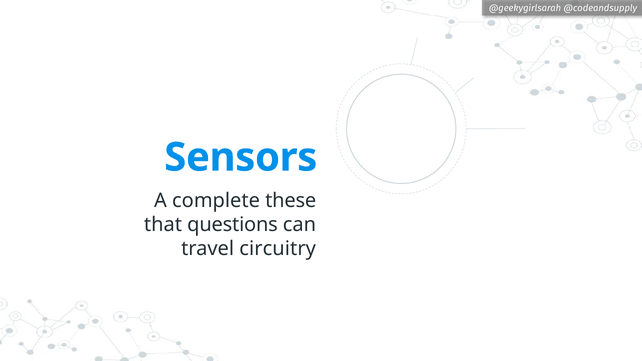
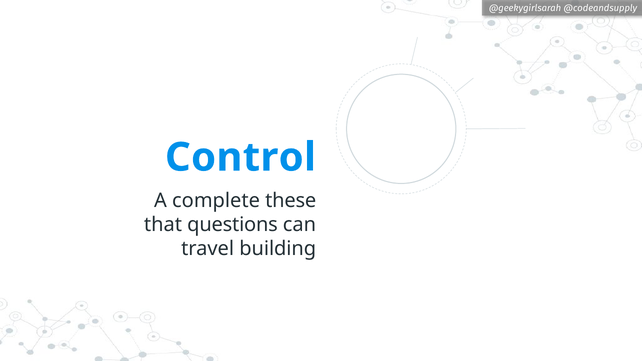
Sensors: Sensors -> Control
circuitry: circuitry -> building
